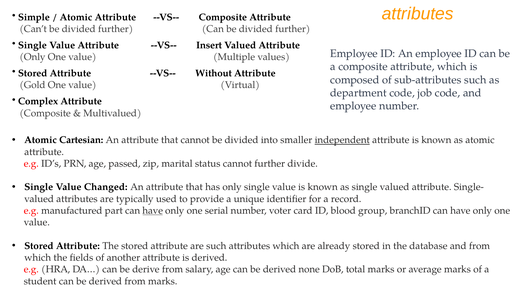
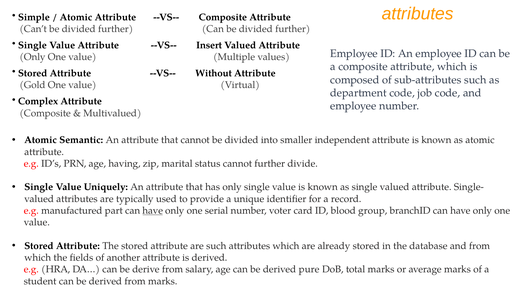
Cartesian: Cartesian -> Semantic
independent underline: present -> none
passed: passed -> having
Changed: Changed -> Uniquely
none: none -> pure
